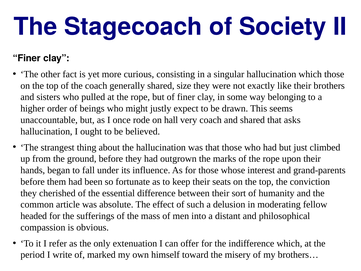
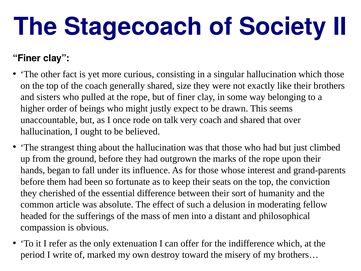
hall: hall -> talk
asks: asks -> over
himself: himself -> destroy
